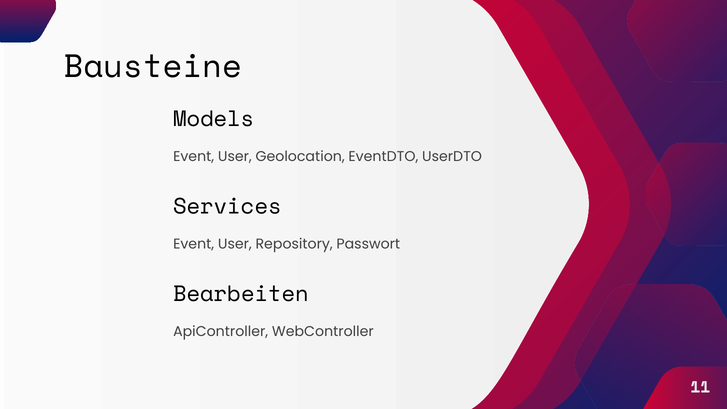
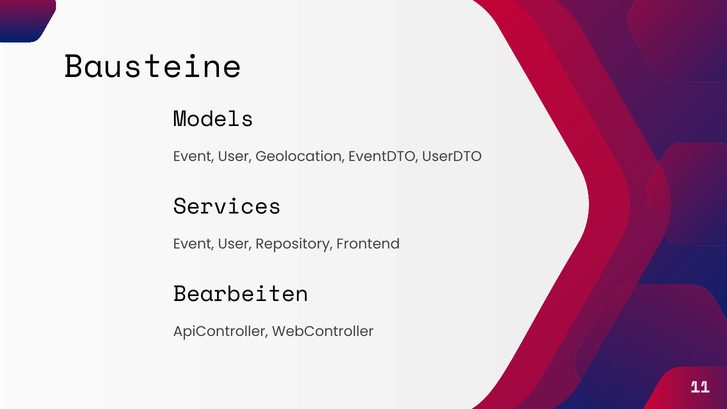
Passwort: Passwort -> Frontend
